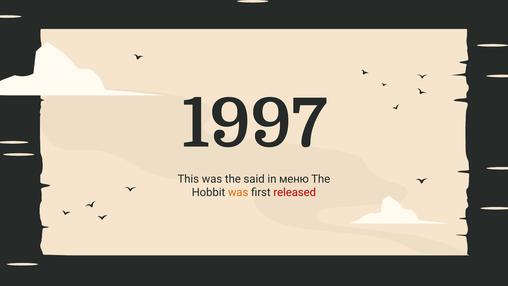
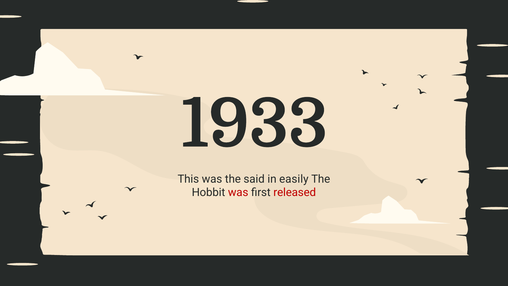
1997: 1997 -> 1933
меню: меню -> easily
was at (238, 192) colour: orange -> red
